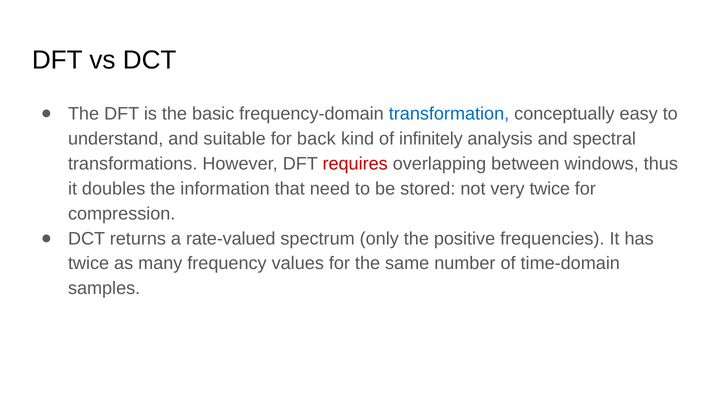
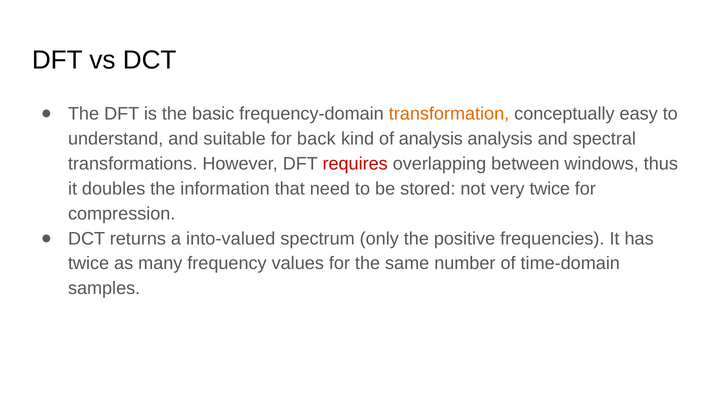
transformation colour: blue -> orange
of infinitely: infinitely -> analysis
rate-valued: rate-valued -> into-valued
